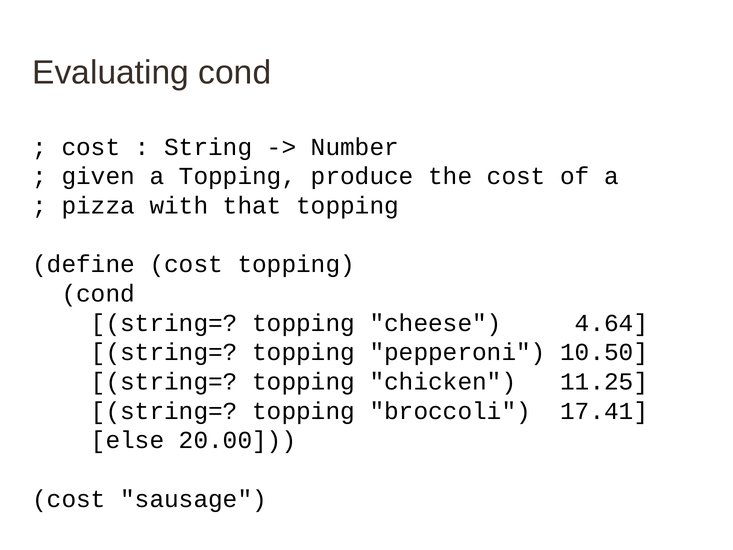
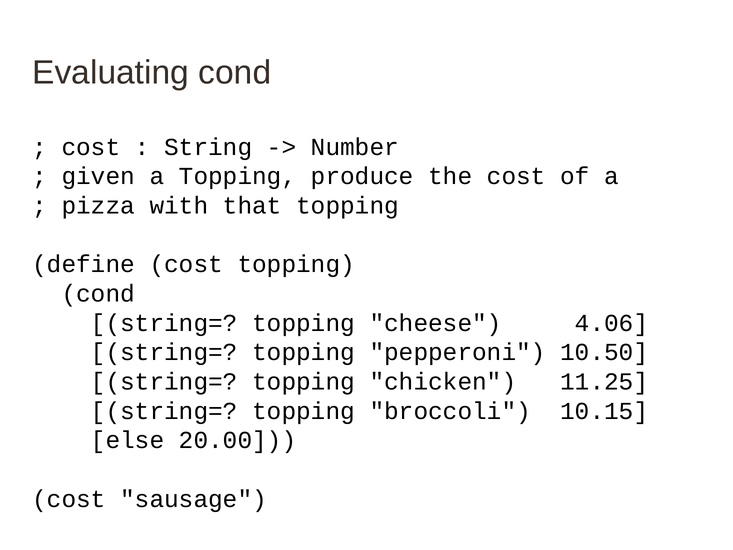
4.64: 4.64 -> 4.06
17.41: 17.41 -> 10.15
